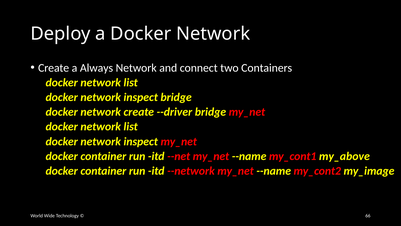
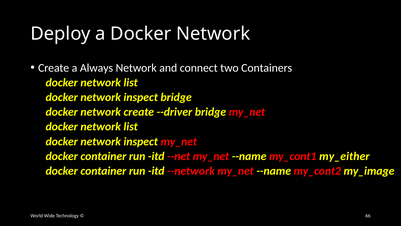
my_above: my_above -> my_either
